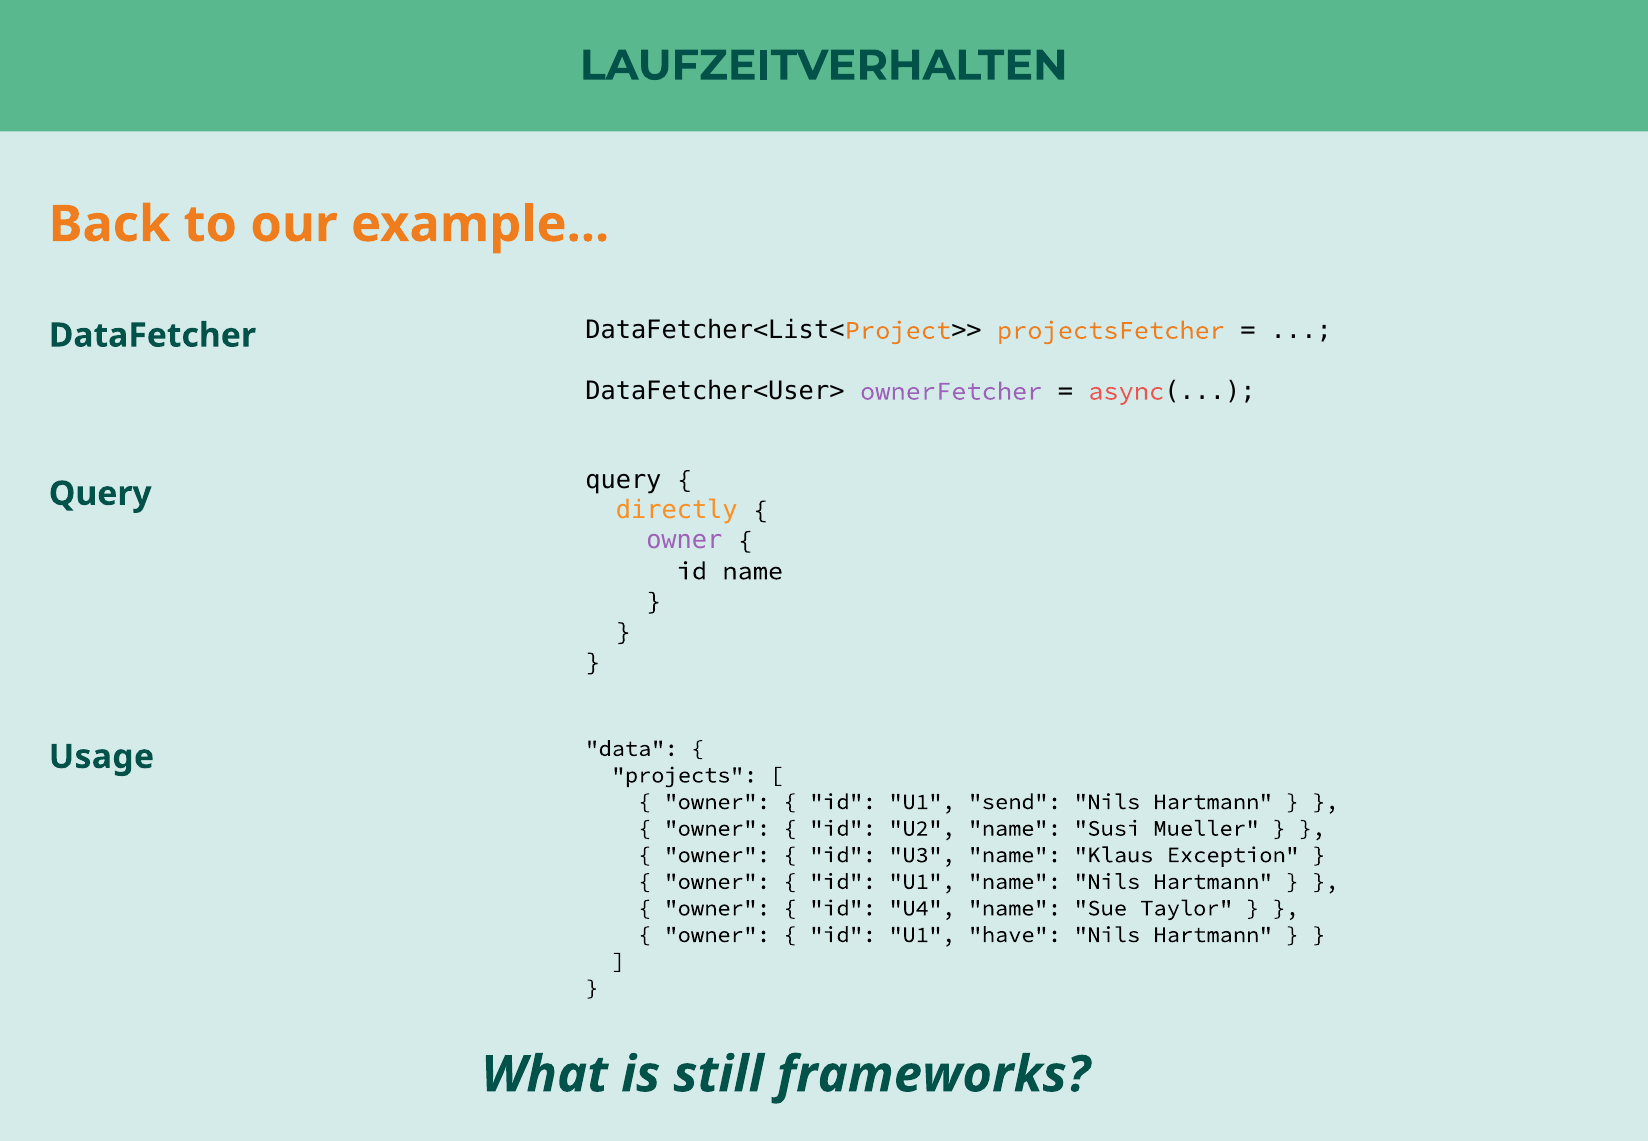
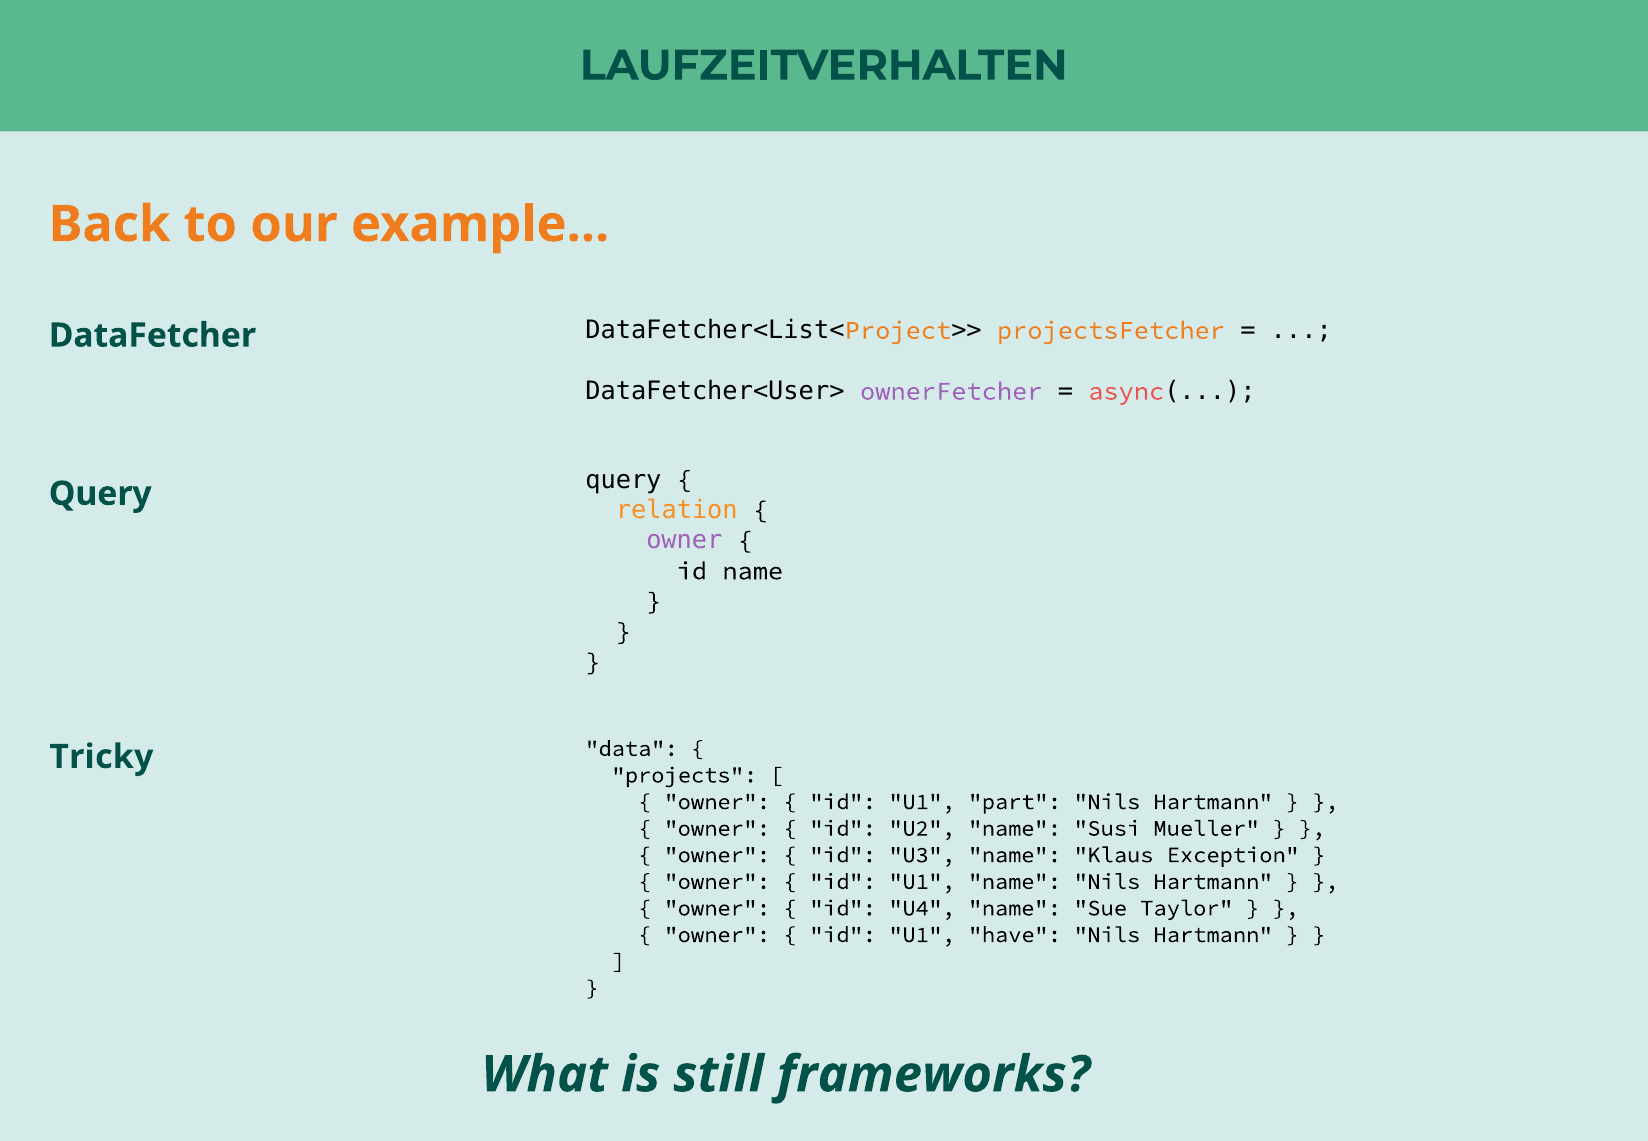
directly: directly -> relation
Usage: Usage -> Tricky
send: send -> part
